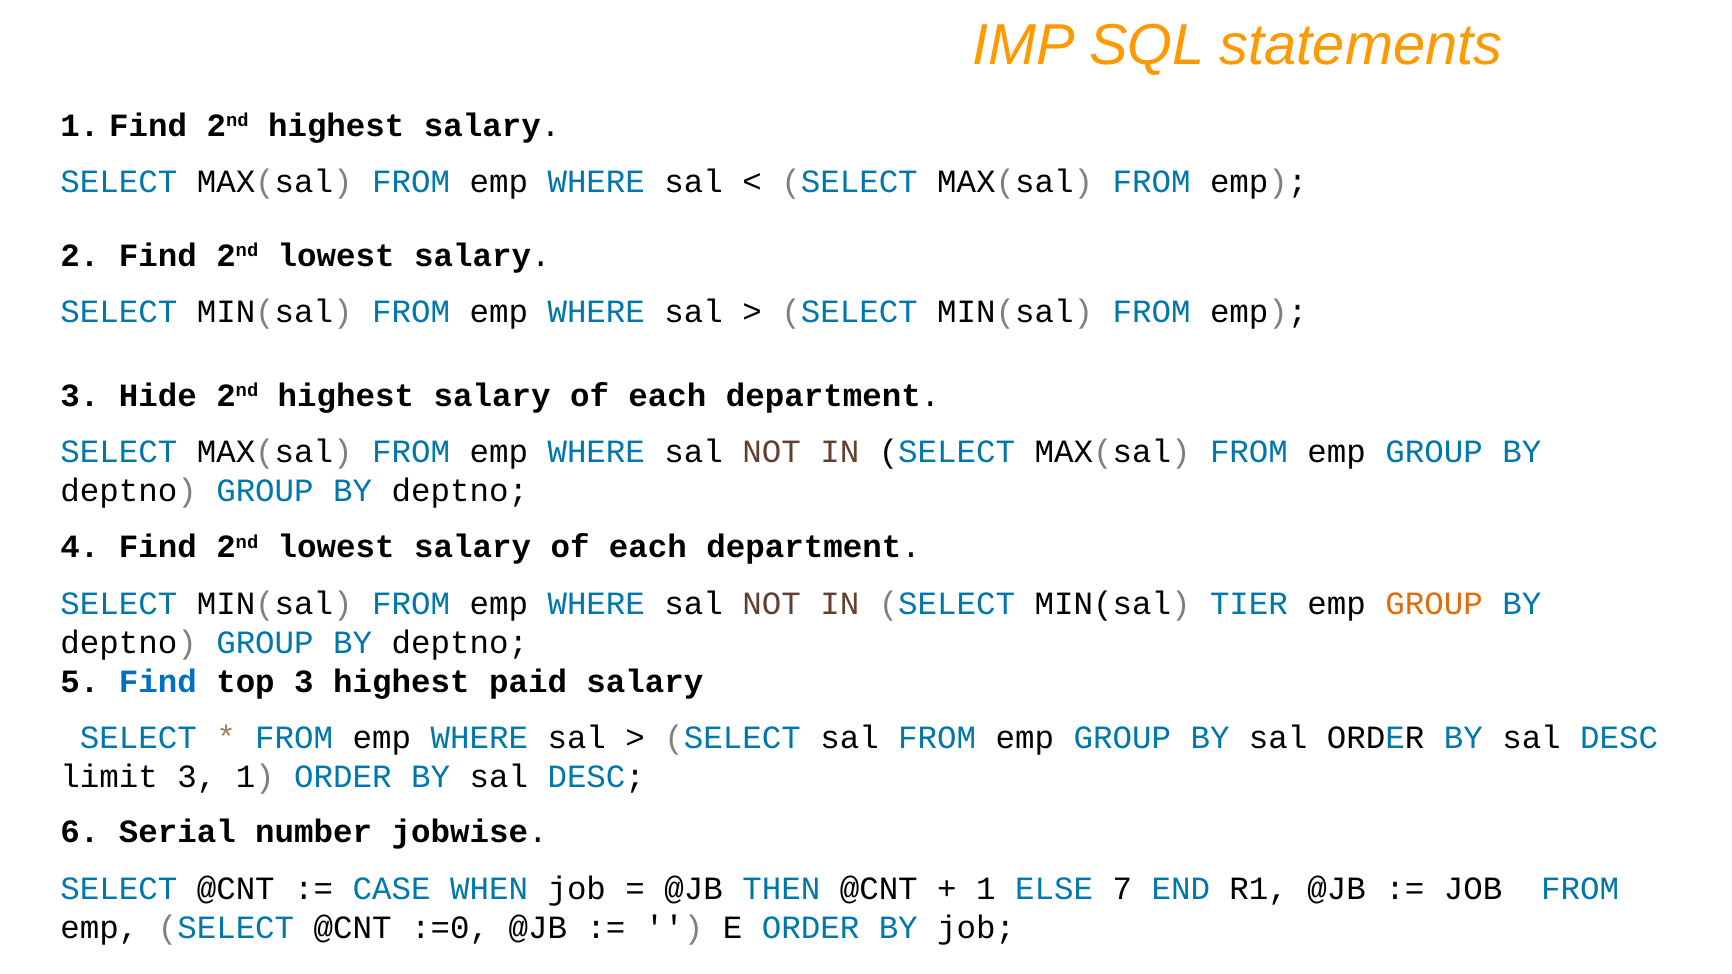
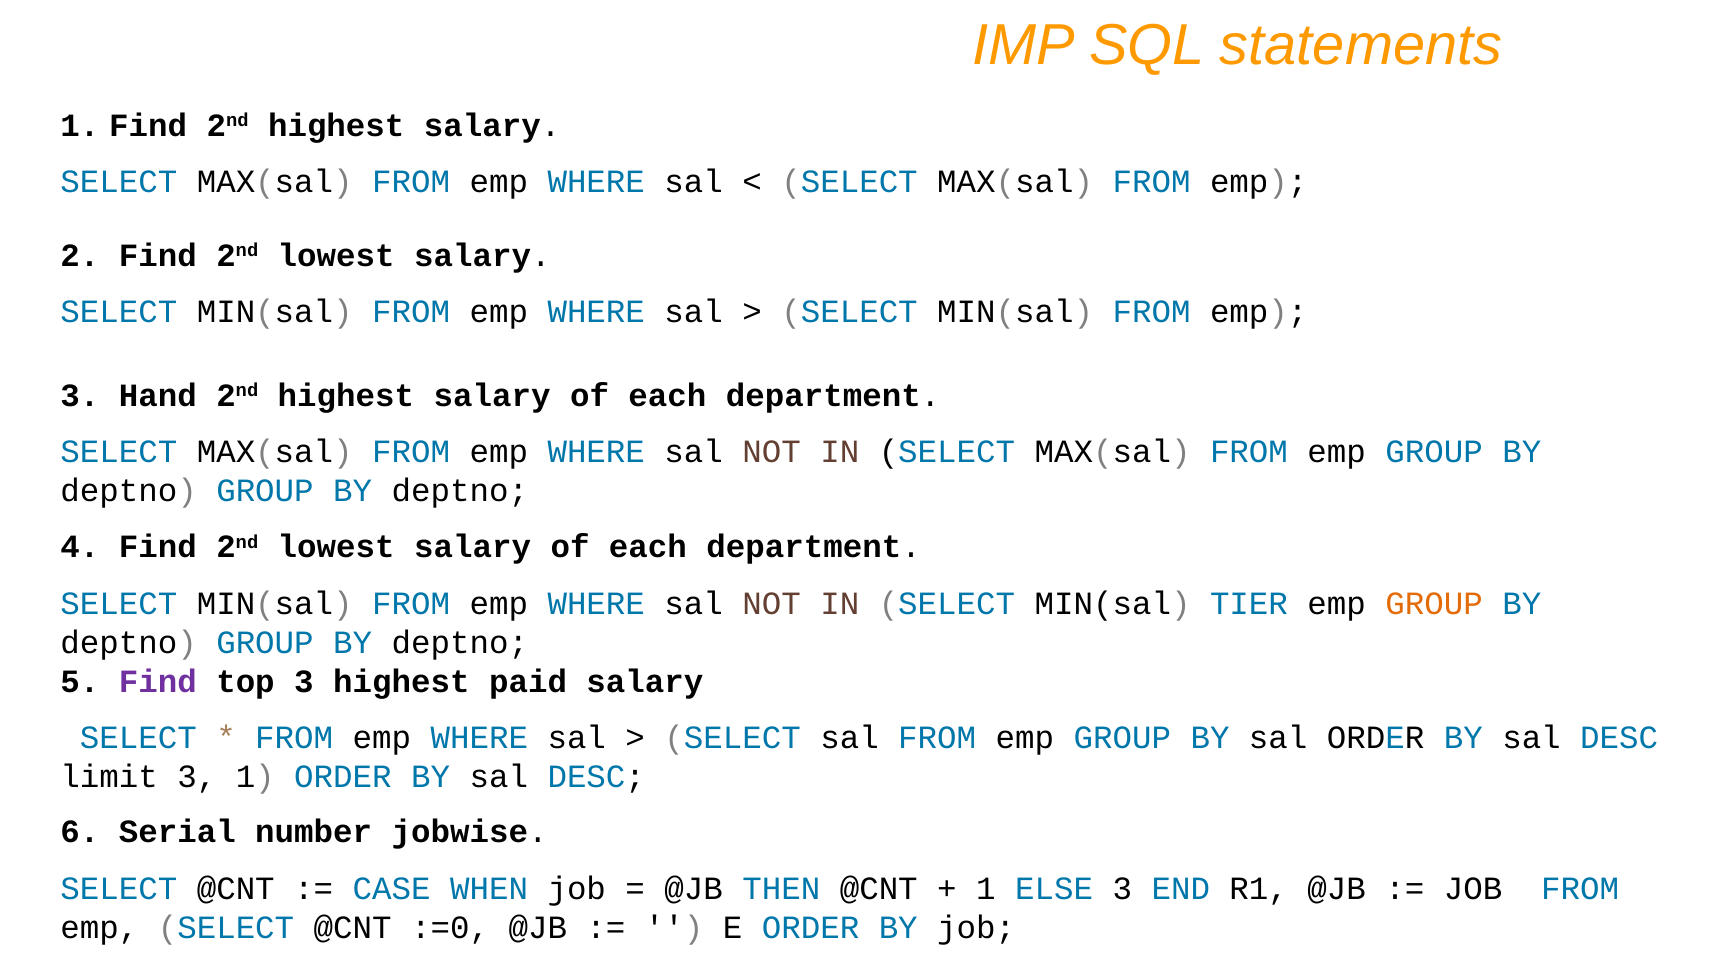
Hide: Hide -> Hand
Find at (158, 682) colour: blue -> purple
ELSE 7: 7 -> 3
